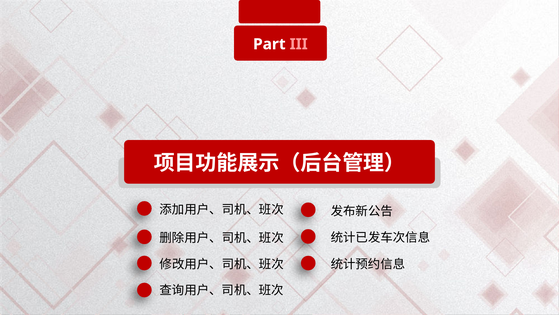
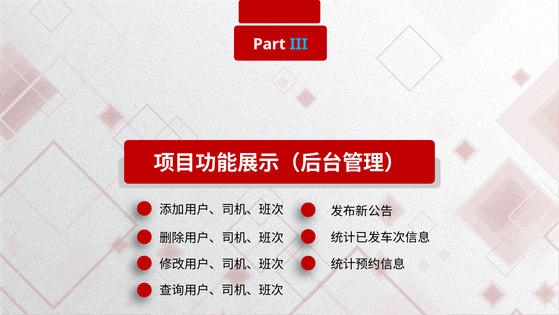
III colour: pink -> light blue
